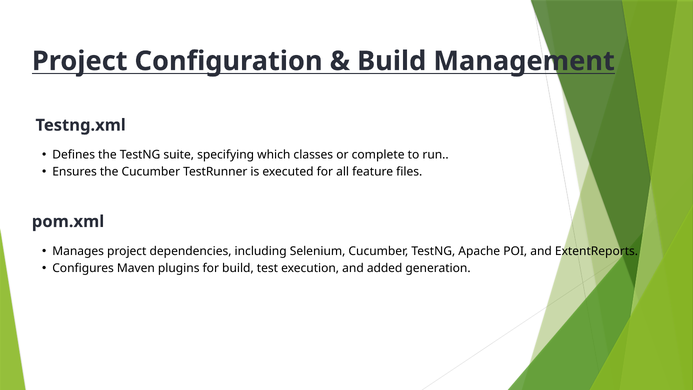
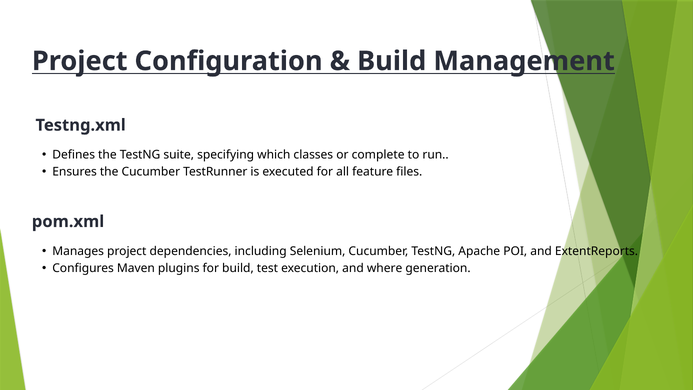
added: added -> where
